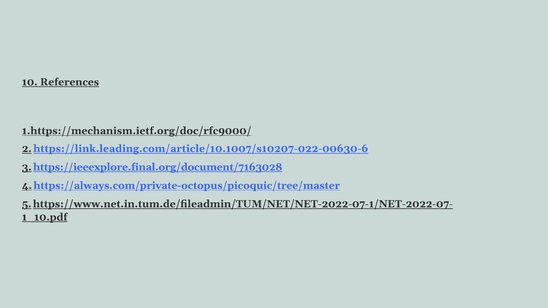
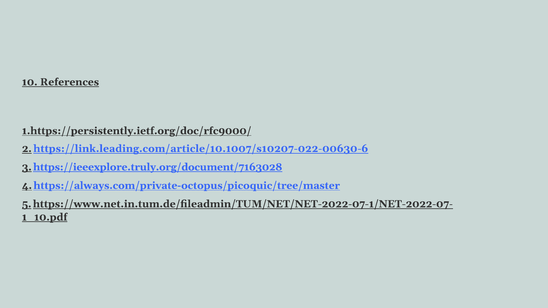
1.https://mechanism.ietf.org/doc/rfc9000/: 1.https://mechanism.ietf.org/doc/rfc9000/ -> 1.https://persistently.ietf.org/doc/rfc9000/
https://ieeexplore.final.org/document/7163028: https://ieeexplore.final.org/document/7163028 -> https://ieeexplore.truly.org/document/7163028
